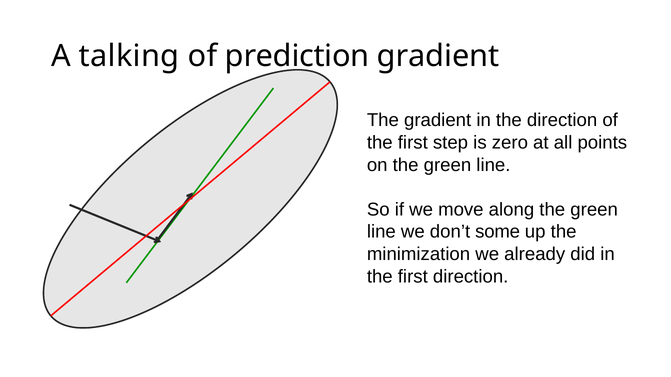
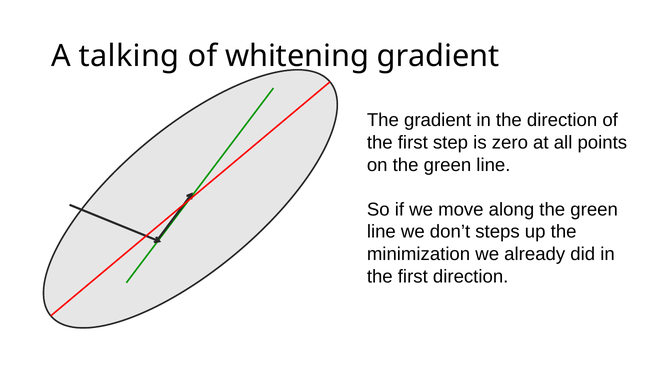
prediction: prediction -> whitening
some: some -> steps
